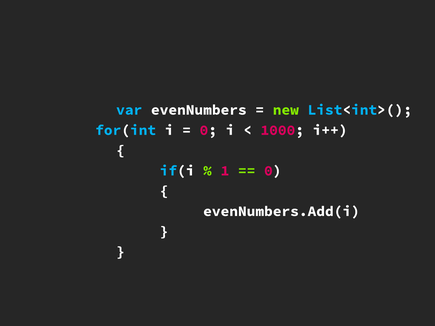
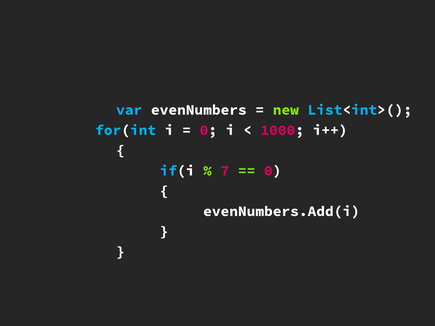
1: 1 -> 7
